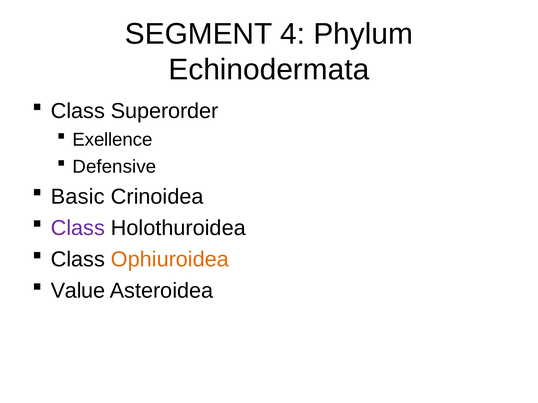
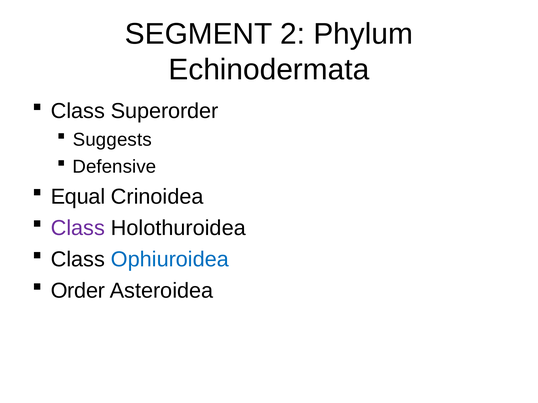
4: 4 -> 2
Exellence: Exellence -> Suggests
Basic: Basic -> Equal
Ophiuroidea colour: orange -> blue
Value: Value -> Order
